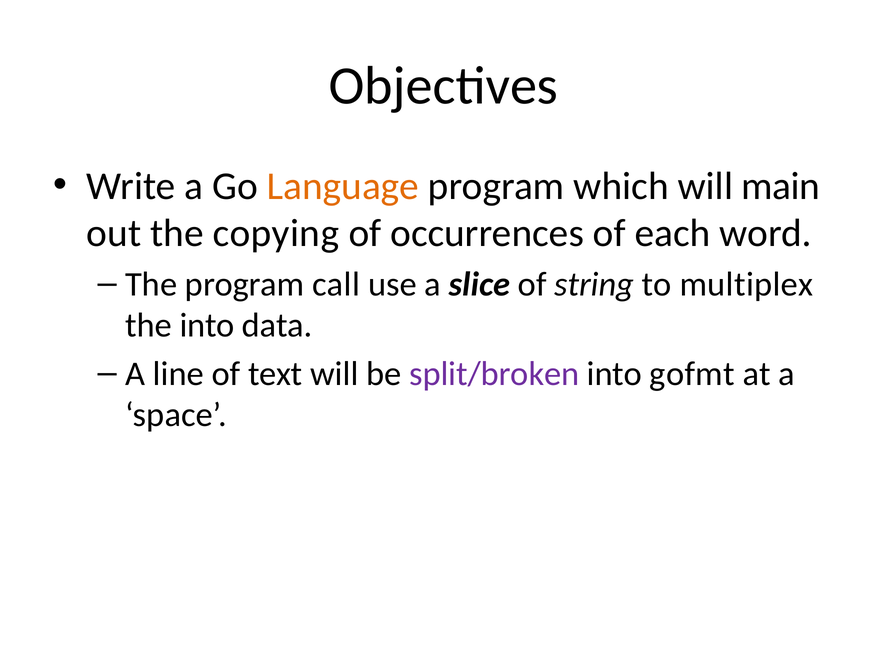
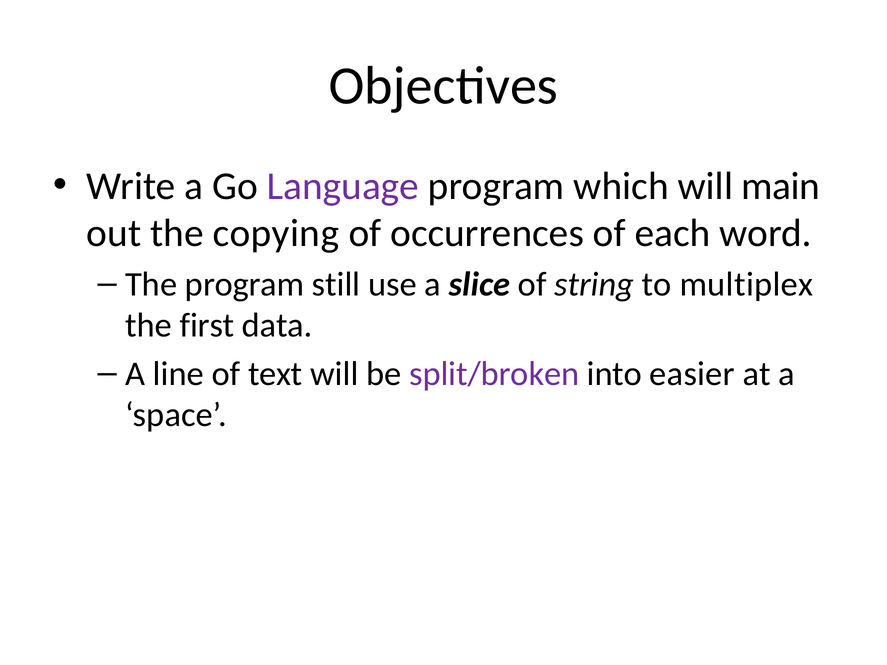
Language colour: orange -> purple
call: call -> still
the into: into -> first
gofmt: gofmt -> easier
